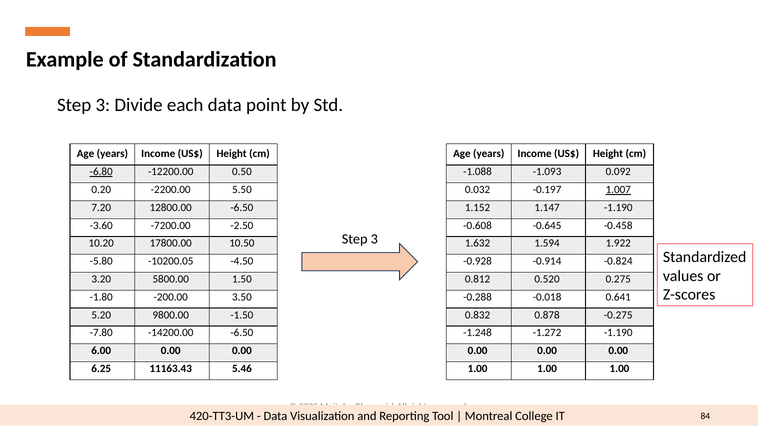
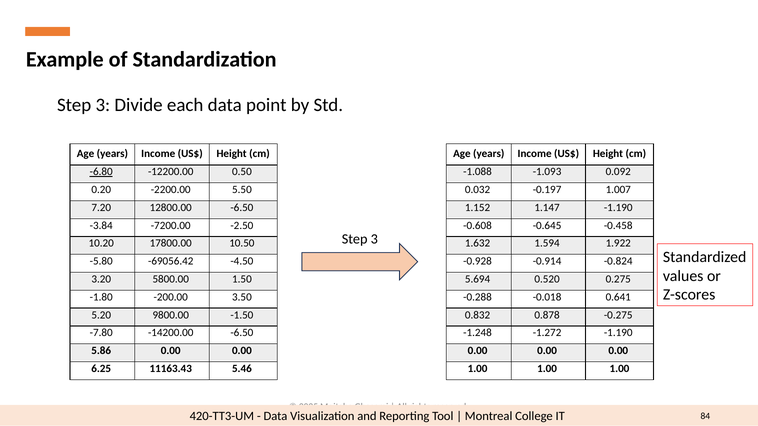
1.007 underline: present -> none
-3.60: -3.60 -> -3.84
-10200.05: -10200.05 -> -69056.42
0.812: 0.812 -> 5.694
6.00: 6.00 -> 5.86
